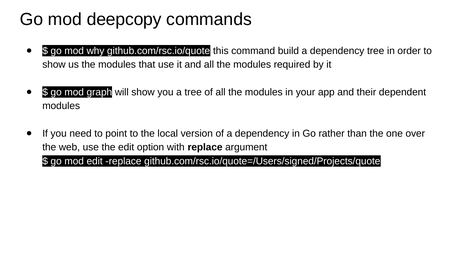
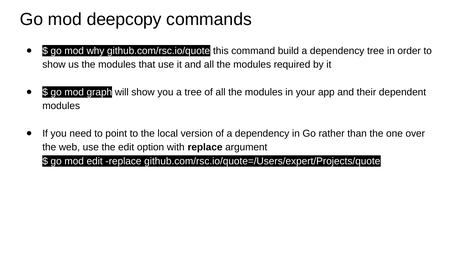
github.com/rsc.io/quote=/Users/signed/Projects/quote: github.com/rsc.io/quote=/Users/signed/Projects/quote -> github.com/rsc.io/quote=/Users/expert/Projects/quote
